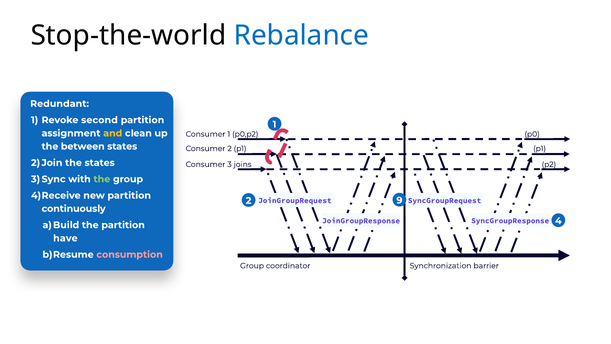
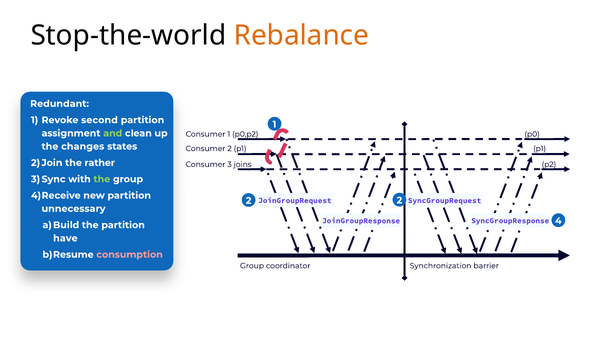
Rebalance colour: blue -> orange
and colour: yellow -> light green
between: between -> changes
the states: states -> rather
2 9: 9 -> 2
continuously: continuously -> unnecessary
